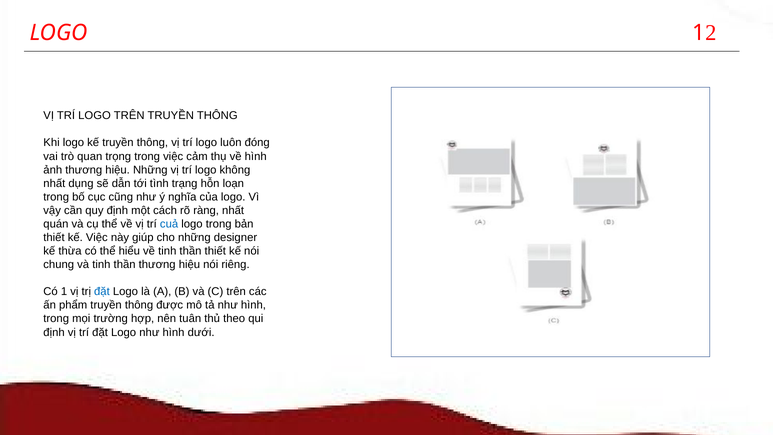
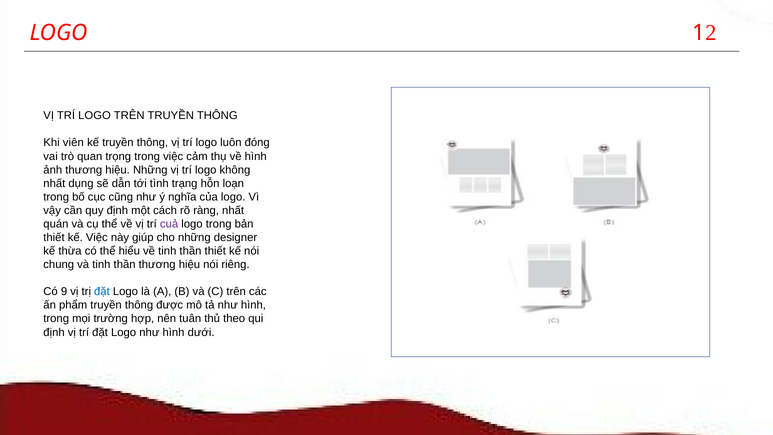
Khi logo: logo -> viên
cuả colour: blue -> purple
Có 1: 1 -> 9
